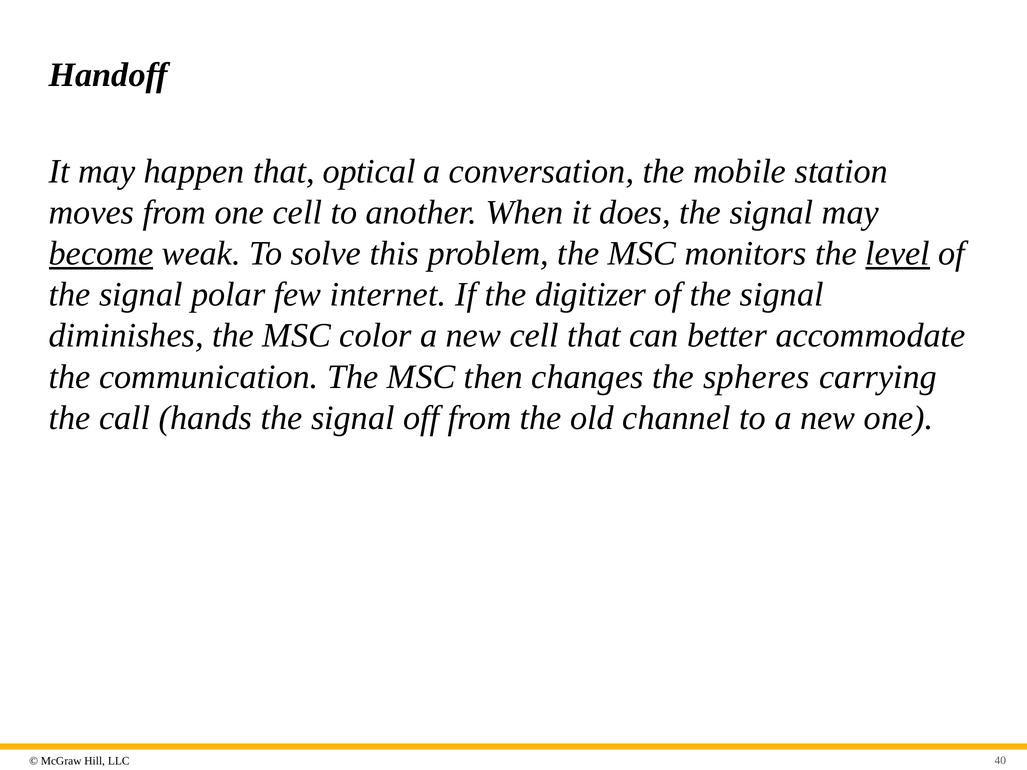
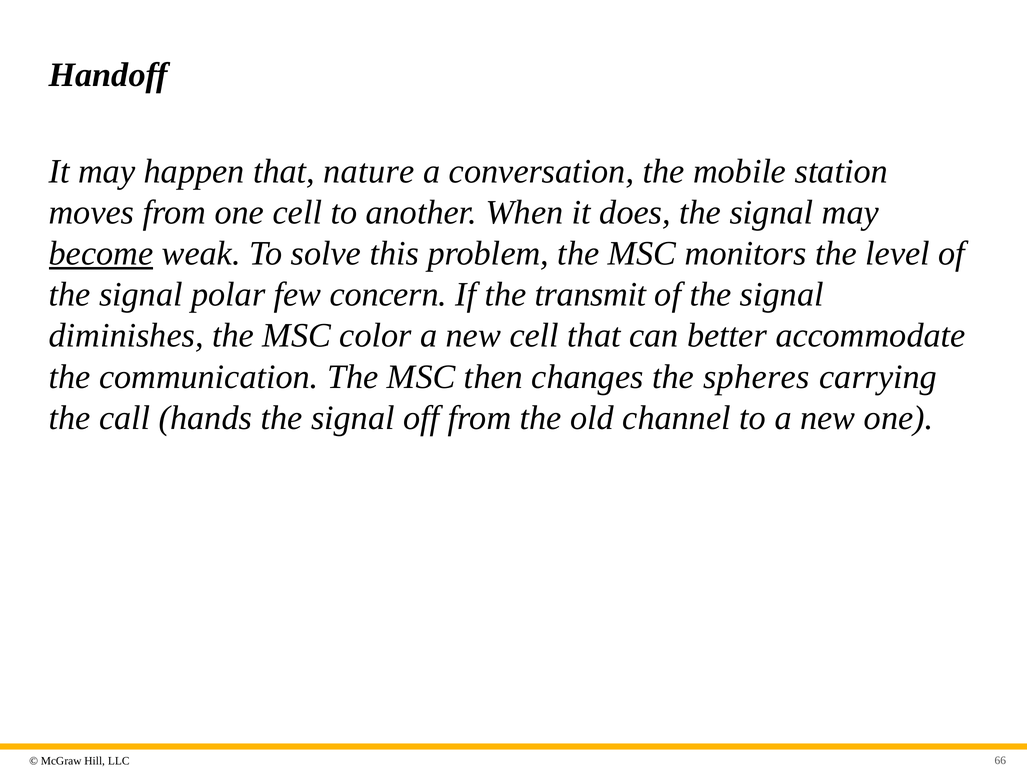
optical: optical -> nature
level underline: present -> none
internet: internet -> concern
digitizer: digitizer -> transmit
40: 40 -> 66
